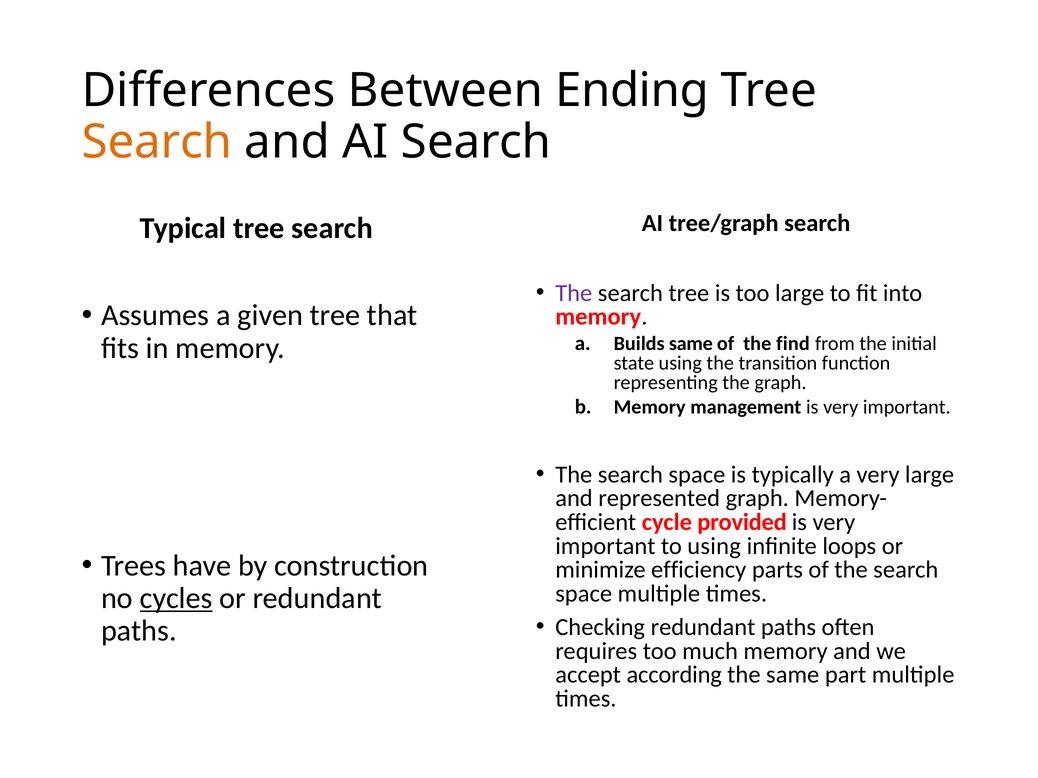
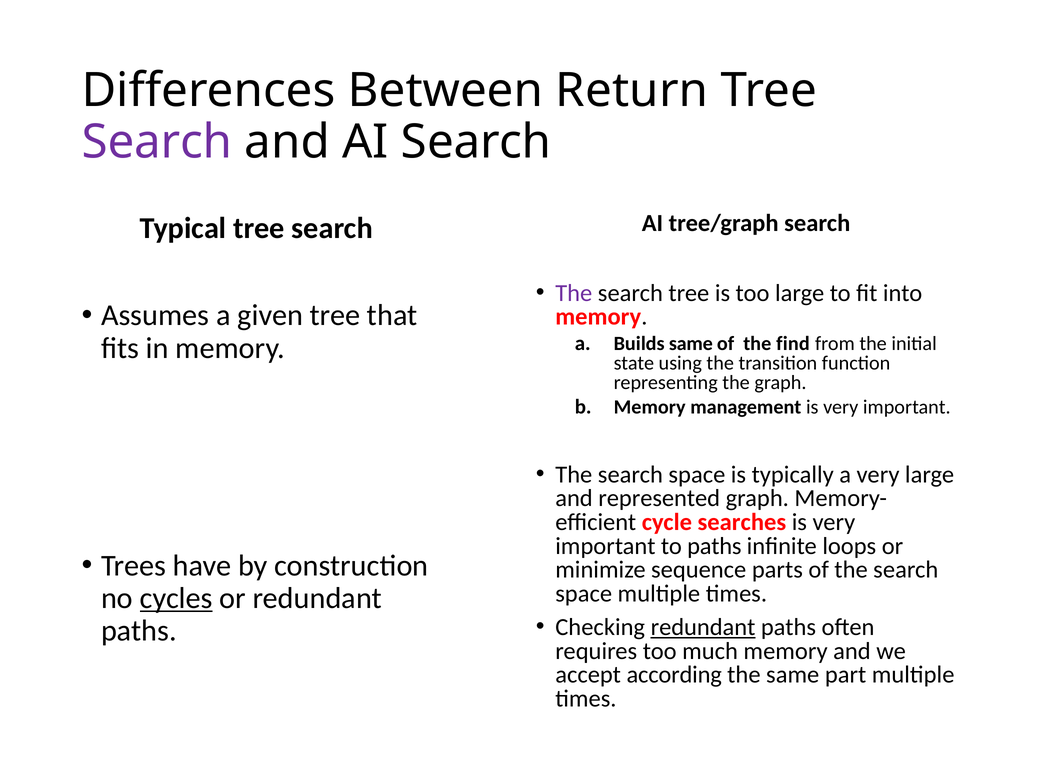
Ending: Ending -> Return
Search at (157, 142) colour: orange -> purple
provided: provided -> searches
to using: using -> paths
efficiency: efficiency -> sequence
redundant at (703, 628) underline: none -> present
